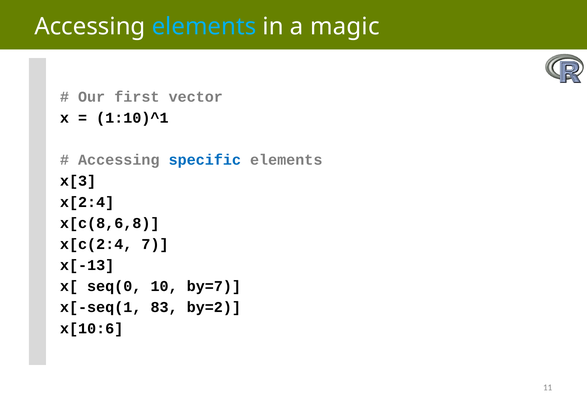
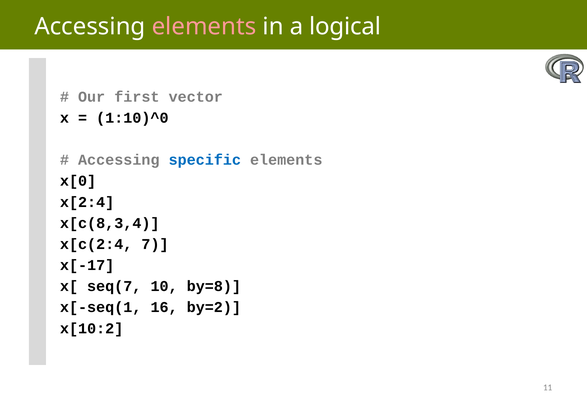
elements at (204, 26) colour: light blue -> pink
magic: magic -> logical
1:10)^1: 1:10)^1 -> 1:10)^0
x[3: x[3 -> x[0
x[c(8,6,8: x[c(8,6,8 -> x[c(8,3,4
x[-13: x[-13 -> x[-17
seq(0: seq(0 -> seq(7
by=7: by=7 -> by=8
83: 83 -> 16
x[10:6: x[10:6 -> x[10:2
